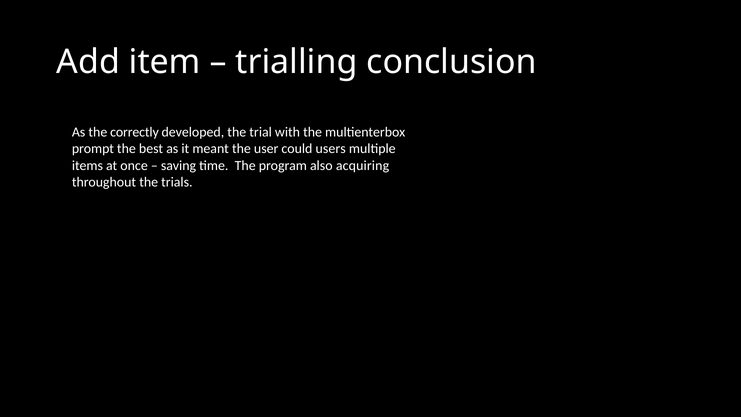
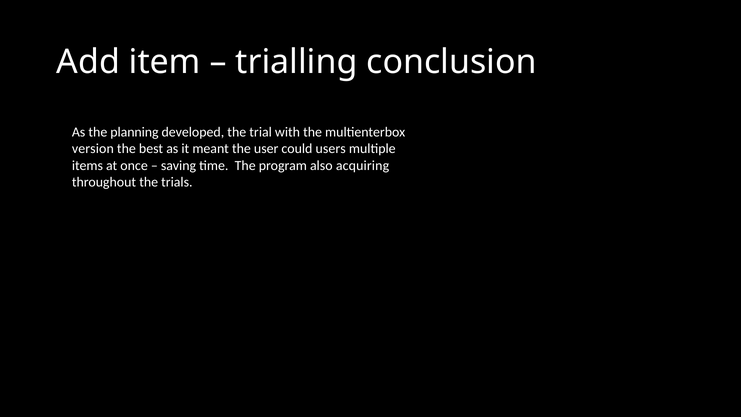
correctly: correctly -> planning
prompt: prompt -> version
